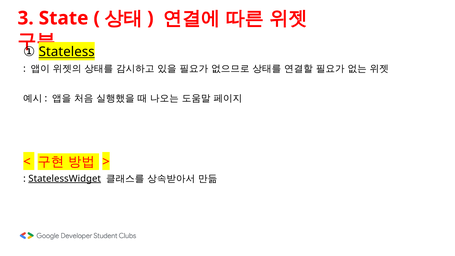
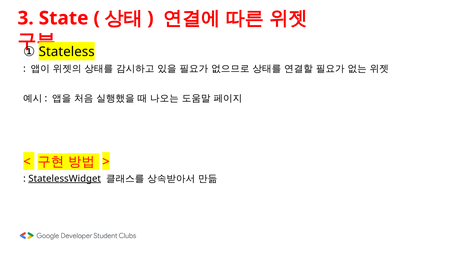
Stateless underline: present -> none
